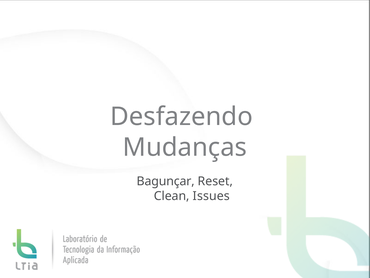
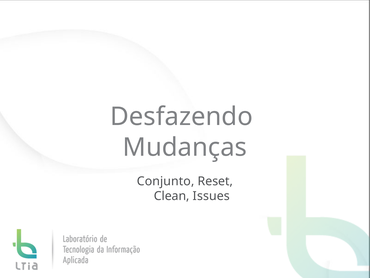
Bagunçar: Bagunçar -> Conjunto
